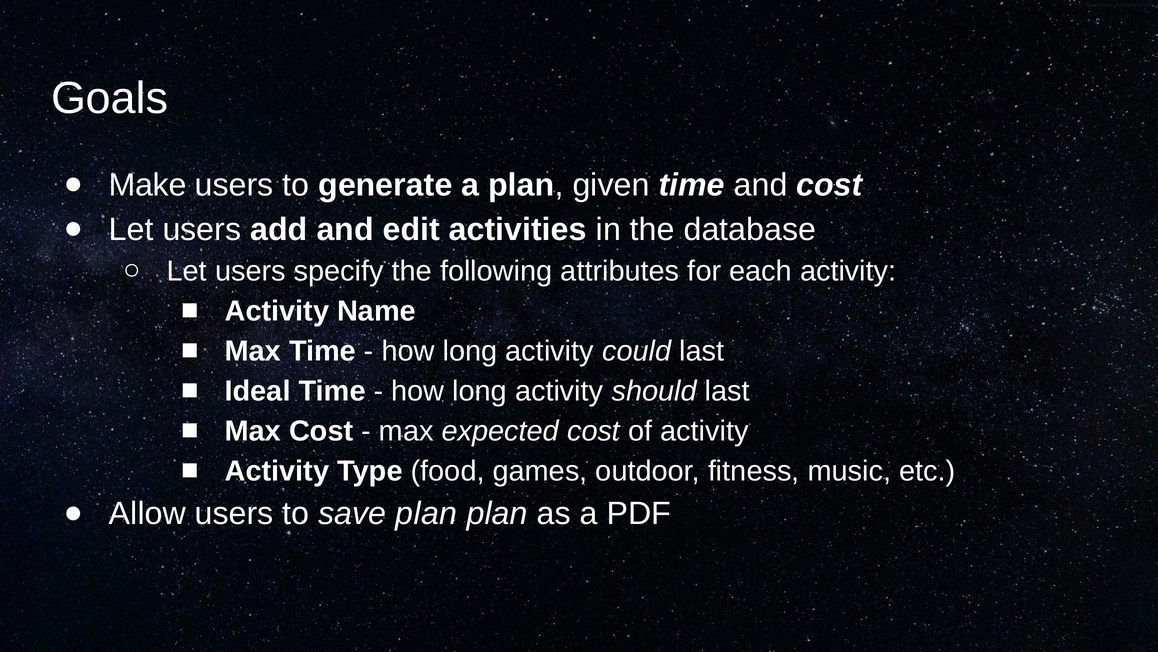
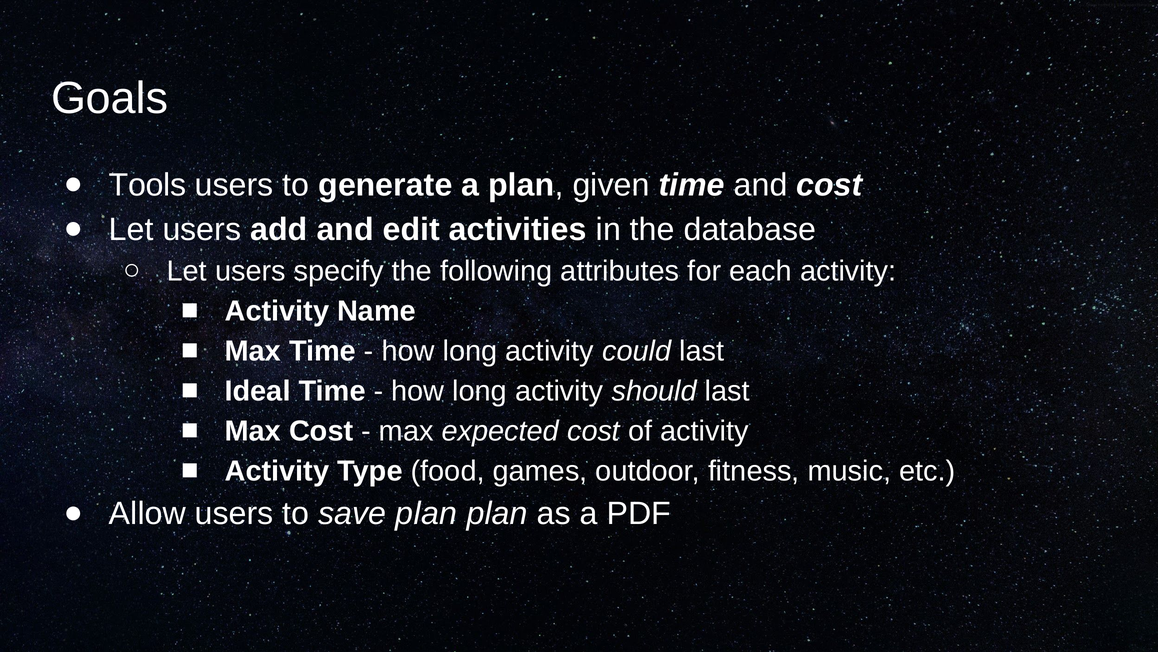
Make: Make -> Tools
